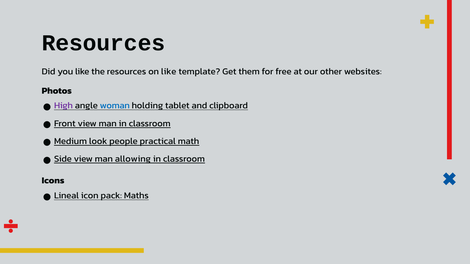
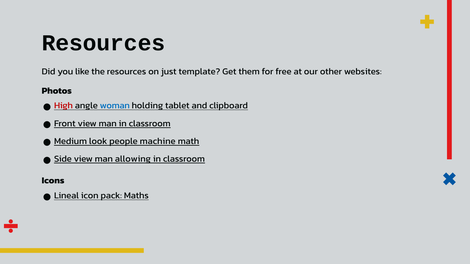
on like: like -> just
High colour: purple -> red
practical: practical -> machine
